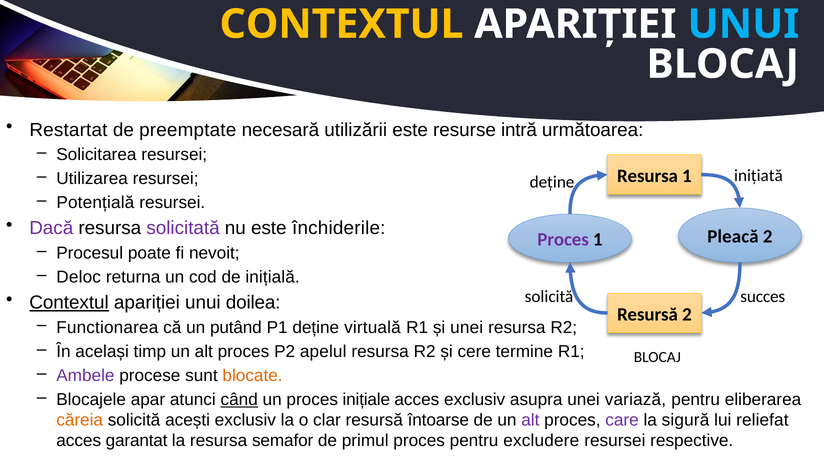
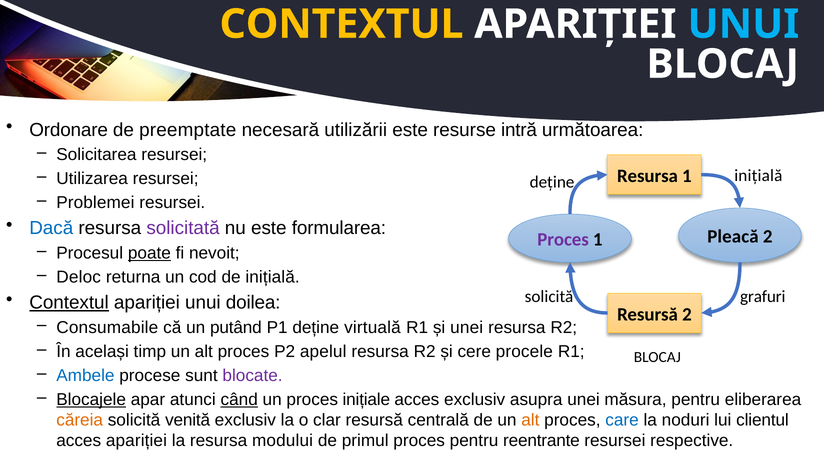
Restartat: Restartat -> Ordonare
inițiată at (758, 176): inițiată -> inițială
Potențială: Potențială -> Problemei
Dacă colour: purple -> blue
închiderile: închiderile -> formularea
poate underline: none -> present
succes: succes -> grafuri
Functionarea: Functionarea -> Consumabile
termine: termine -> procele
Ambele colour: purple -> blue
blocate colour: orange -> purple
Blocajele underline: none -> present
variază: variază -> măsura
acești: acești -> venită
întoarse: întoarse -> centrală
alt at (530, 421) colour: purple -> orange
care colour: purple -> blue
sigură: sigură -> noduri
reliefat: reliefat -> clientul
acces garantat: garantat -> apariției
semafor: semafor -> modului
excludere: excludere -> reentrante
